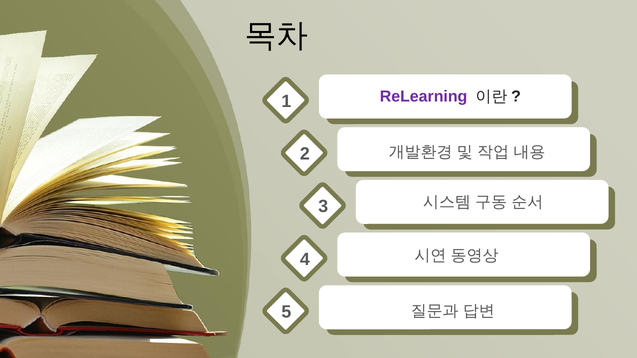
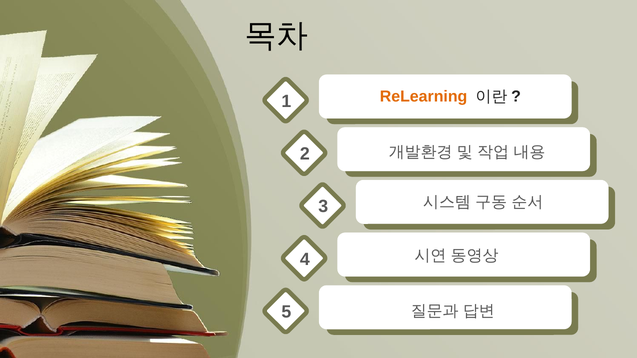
ReLearning colour: purple -> orange
